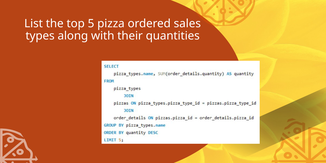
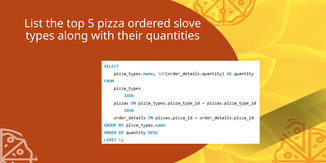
sales: sales -> slove
